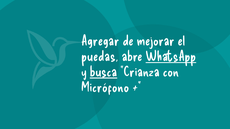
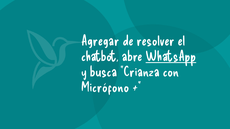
mejorar: mejorar -> resolver
puedas: puedas -> chatbot
busca underline: present -> none
